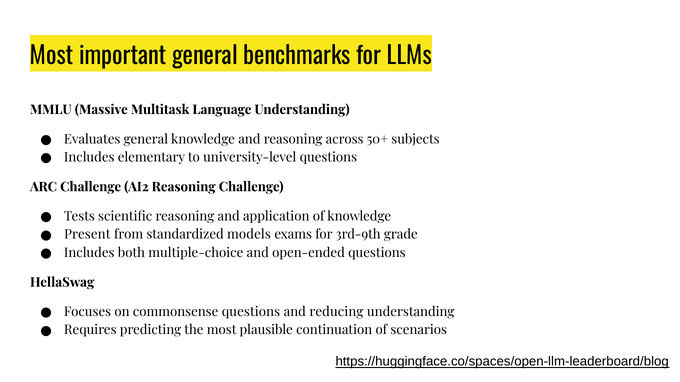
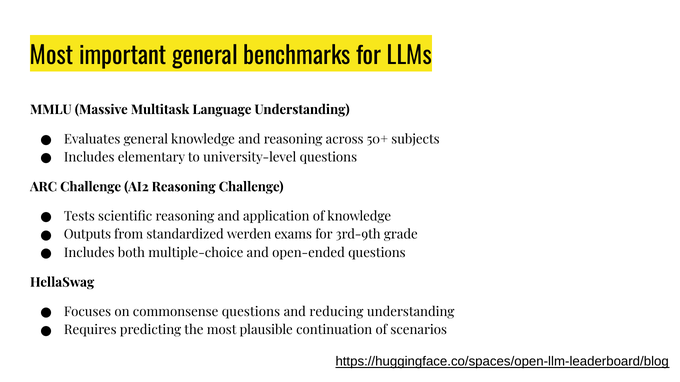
Present: Present -> Outputs
models: models -> werden
